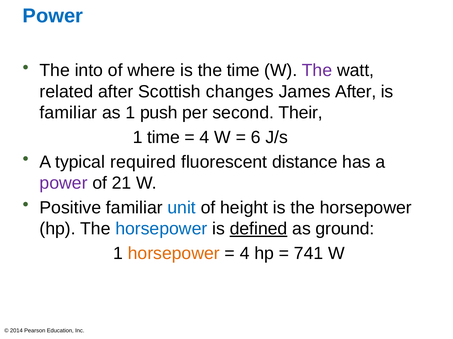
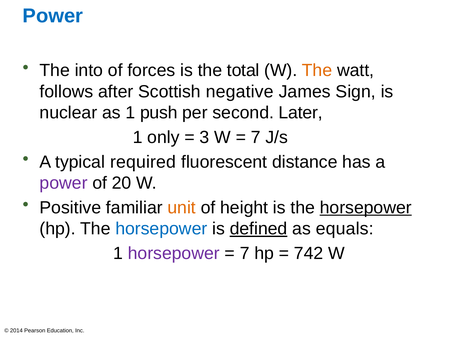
where: where -> forces
the time: time -> total
The at (317, 71) colour: purple -> orange
related: related -> follows
changes: changes -> negative
James After: After -> Sign
familiar at (68, 113): familiar -> nuclear
Their: Their -> Later
1 time: time -> only
4 at (204, 138): 4 -> 3
6 at (256, 138): 6 -> 7
21: 21 -> 20
unit colour: blue -> orange
horsepower at (366, 208) underline: none -> present
ground: ground -> equals
horsepower at (174, 254) colour: orange -> purple
4 at (245, 254): 4 -> 7
741: 741 -> 742
